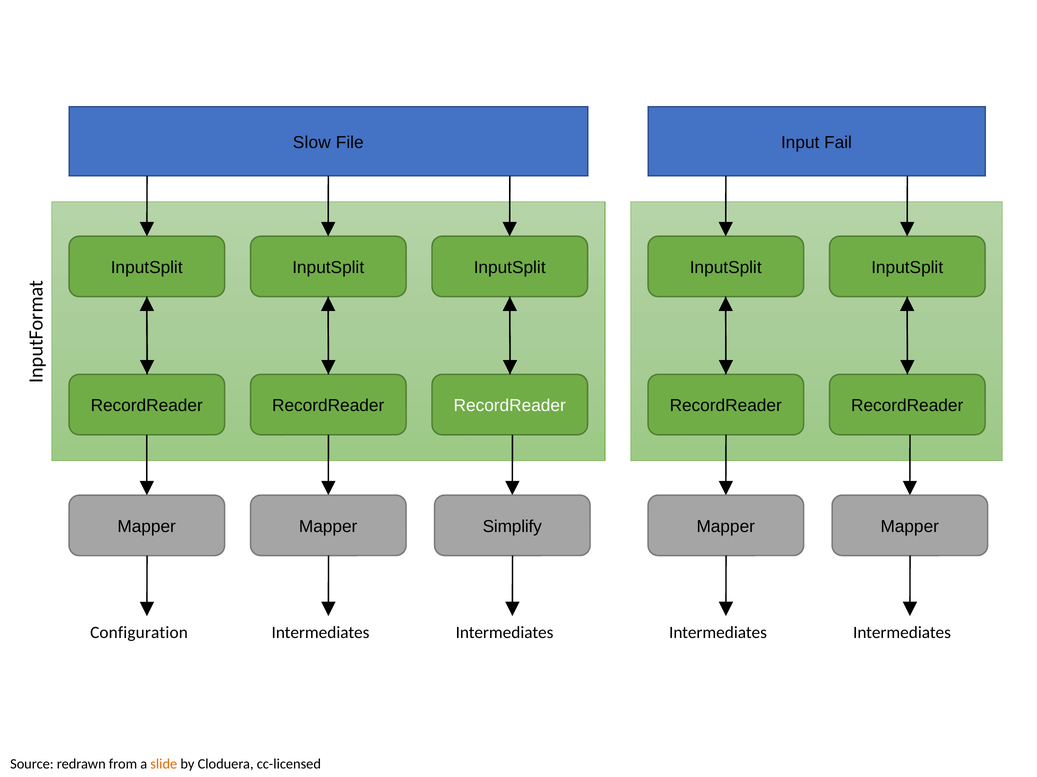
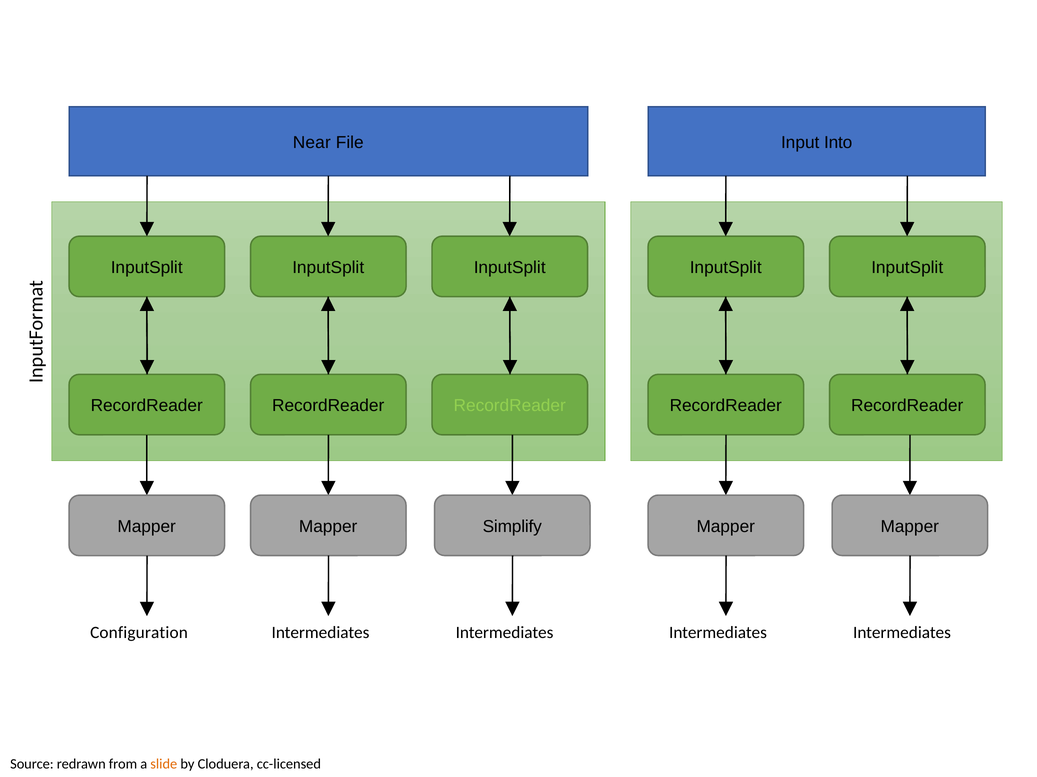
Slow: Slow -> Near
Fail: Fail -> Into
RecordReader at (510, 406) colour: white -> light green
